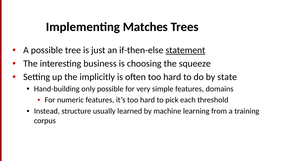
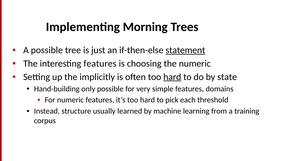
Matches: Matches -> Morning
interesting business: business -> features
the squeeze: squeeze -> numeric
hard at (172, 77) underline: none -> present
